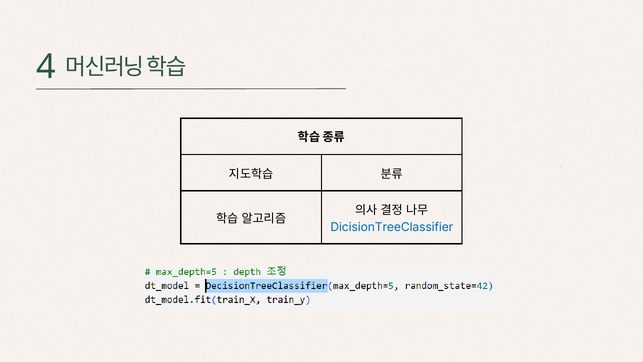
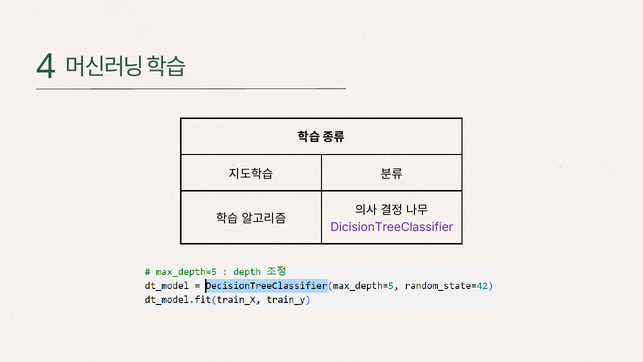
DicisionTreeClassifier colour: blue -> purple
